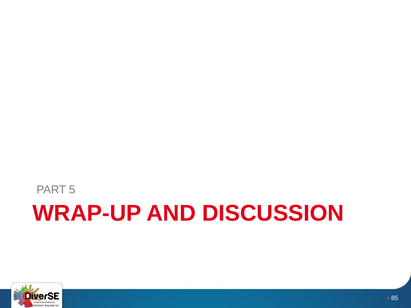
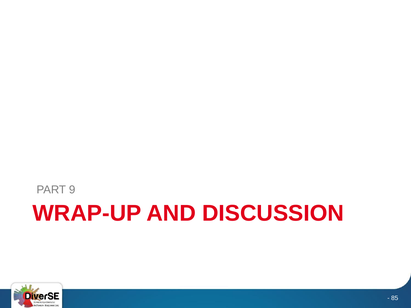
5: 5 -> 9
